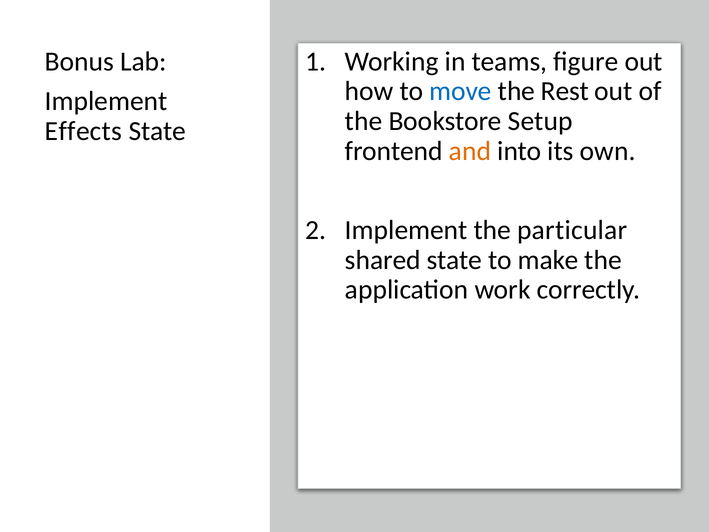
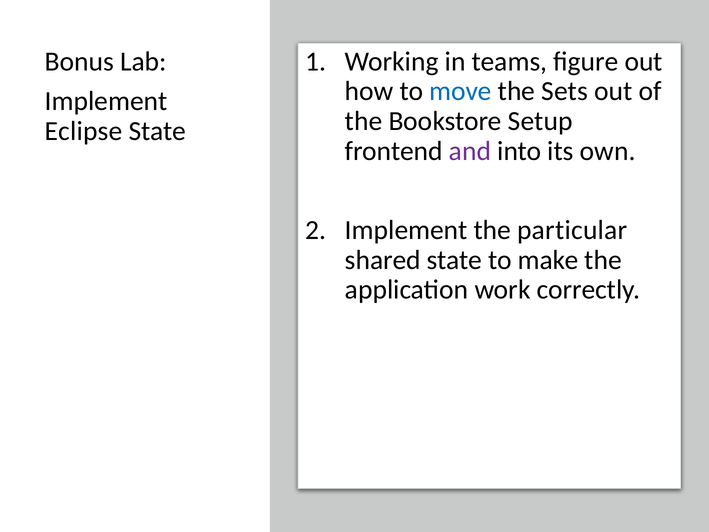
Rest: Rest -> Sets
Effects: Effects -> Eclipse
and colour: orange -> purple
